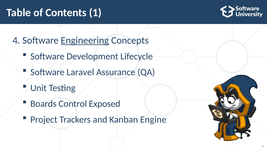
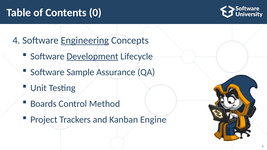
1: 1 -> 0
Development underline: none -> present
Laravel: Laravel -> Sample
Exposed: Exposed -> Method
